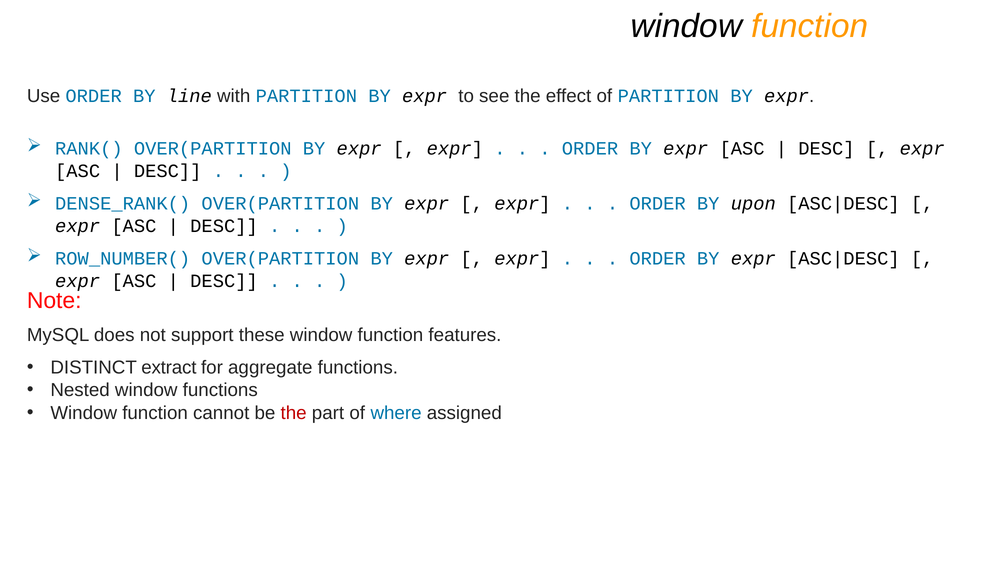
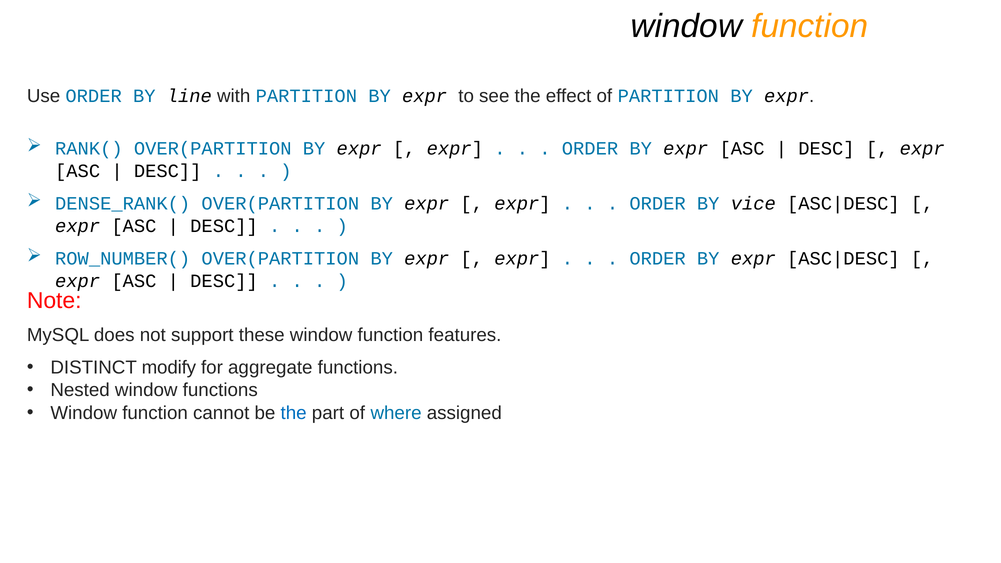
upon: upon -> vice
extract: extract -> modify
the at (294, 413) colour: red -> blue
